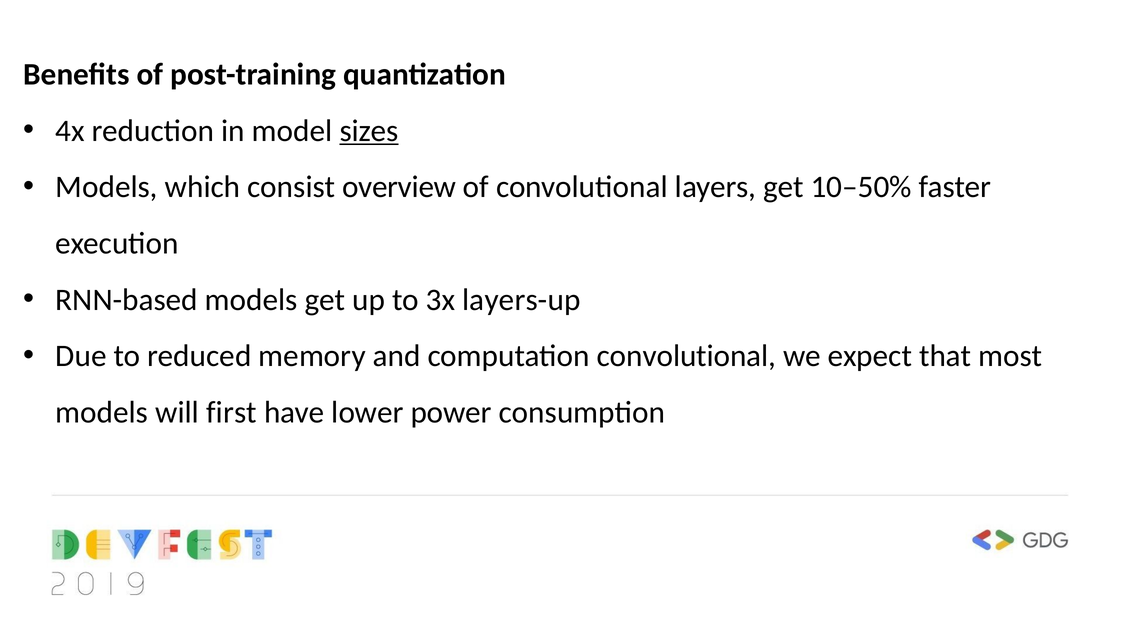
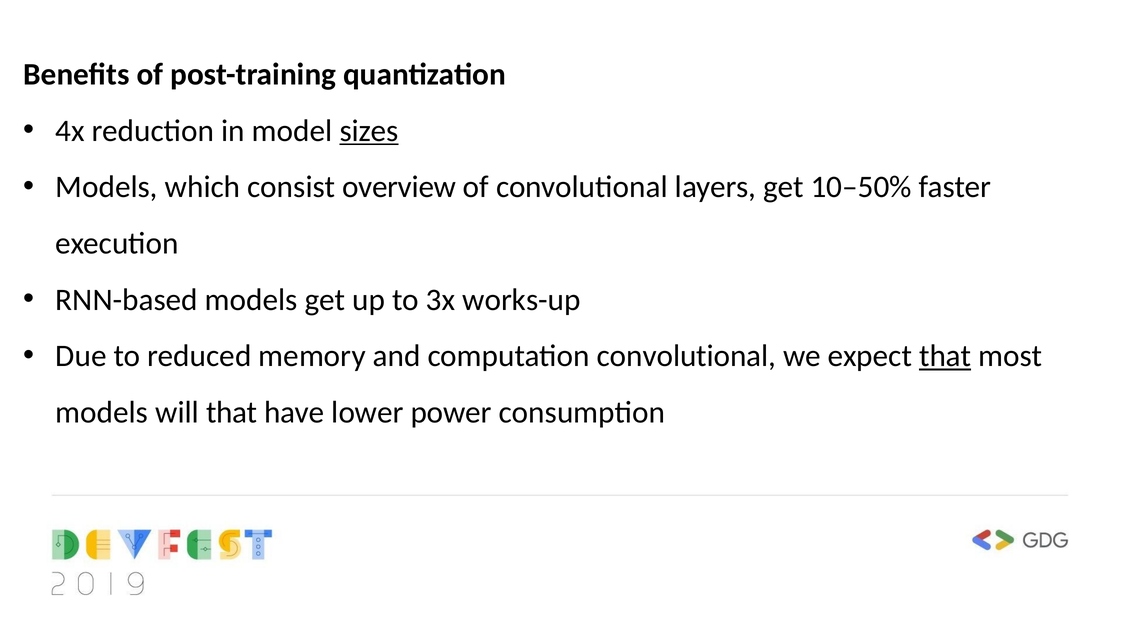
layers-up: layers-up -> works-up
that at (945, 356) underline: none -> present
will first: first -> that
